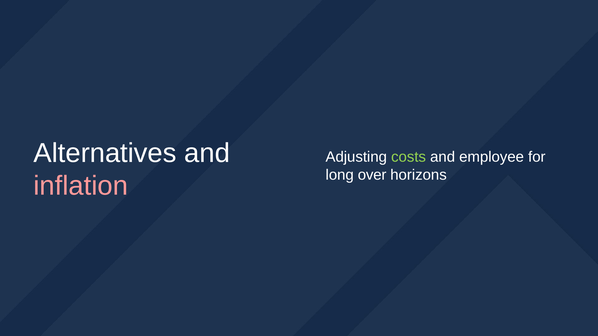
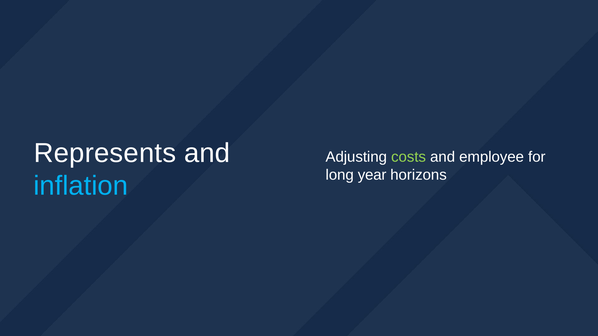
Alternatives: Alternatives -> Represents
over: over -> year
inflation colour: pink -> light blue
